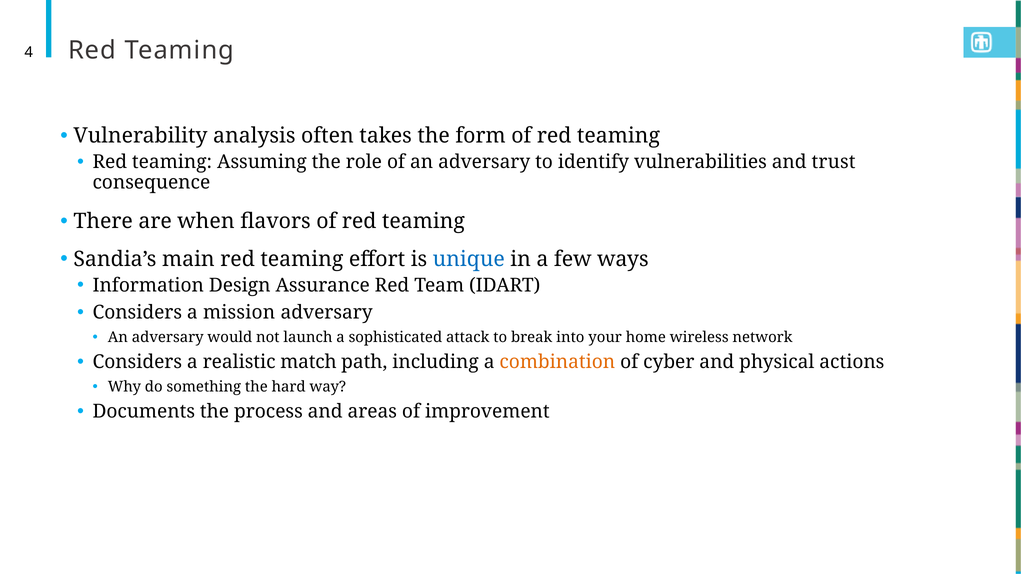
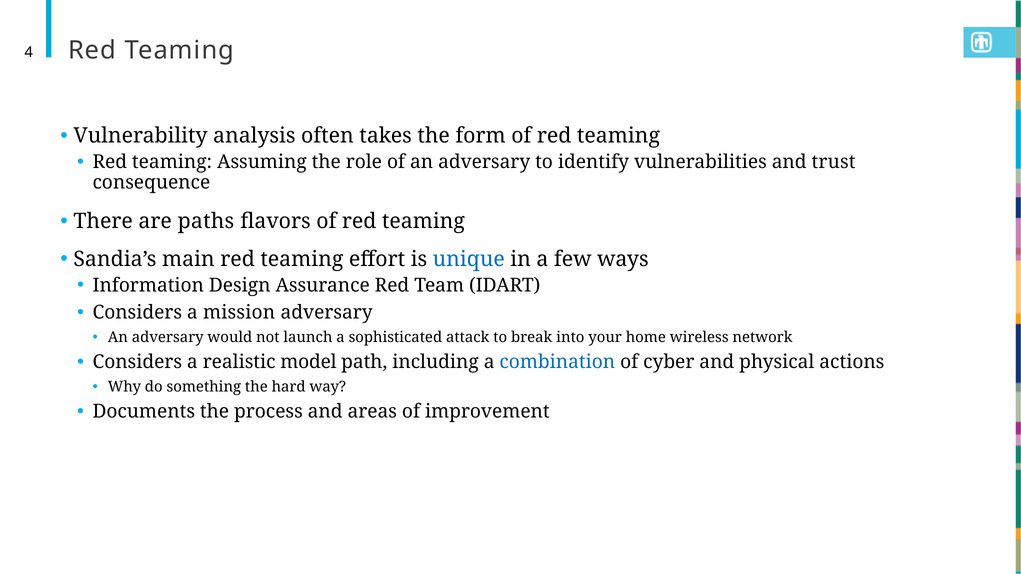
when: when -> paths
match: match -> model
combination colour: orange -> blue
